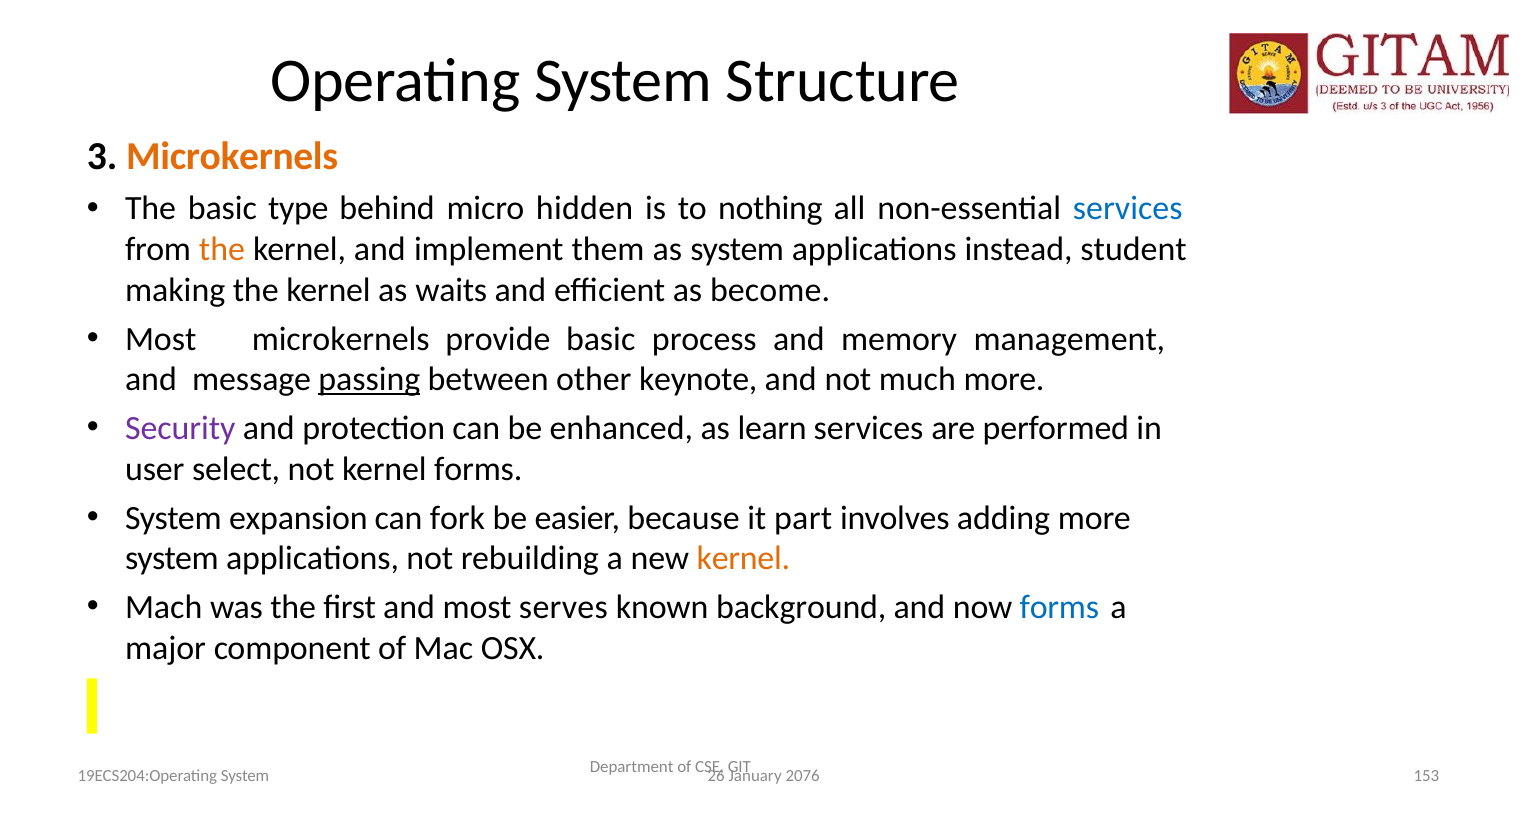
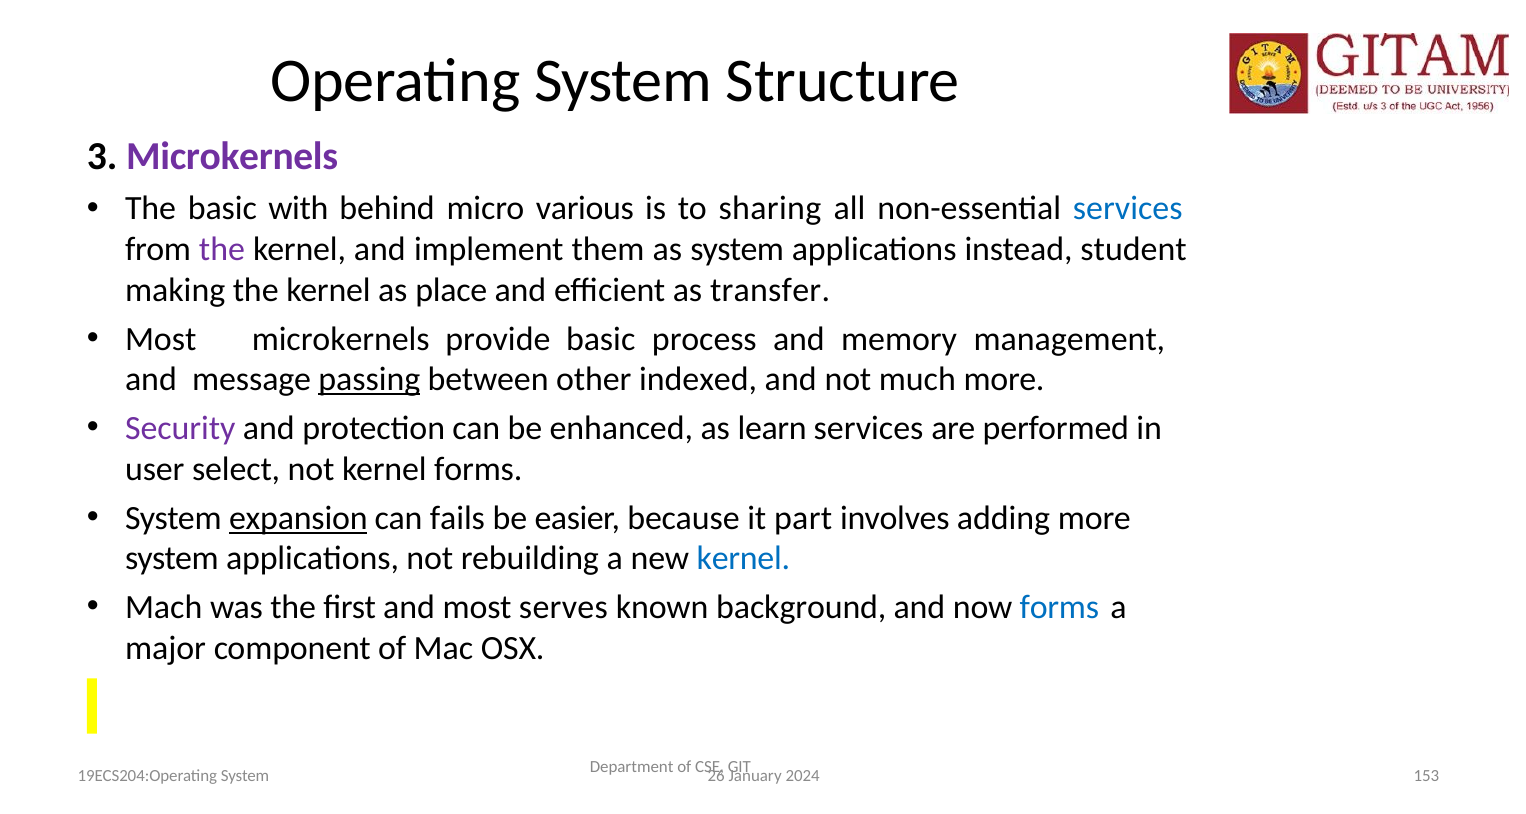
Microkernels at (232, 156) colour: orange -> purple
type: type -> with
hidden: hidden -> various
nothing: nothing -> sharing
the at (222, 249) colour: orange -> purple
waits: waits -> place
become: become -> transfer
keynote: keynote -> indexed
expansion underline: none -> present
fork: fork -> fails
kernel at (743, 559) colour: orange -> blue
2076: 2076 -> 2024
